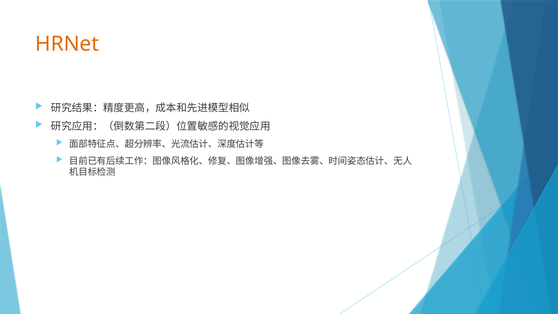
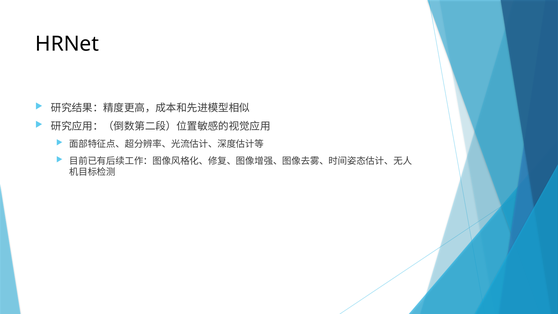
HRNet colour: orange -> black
